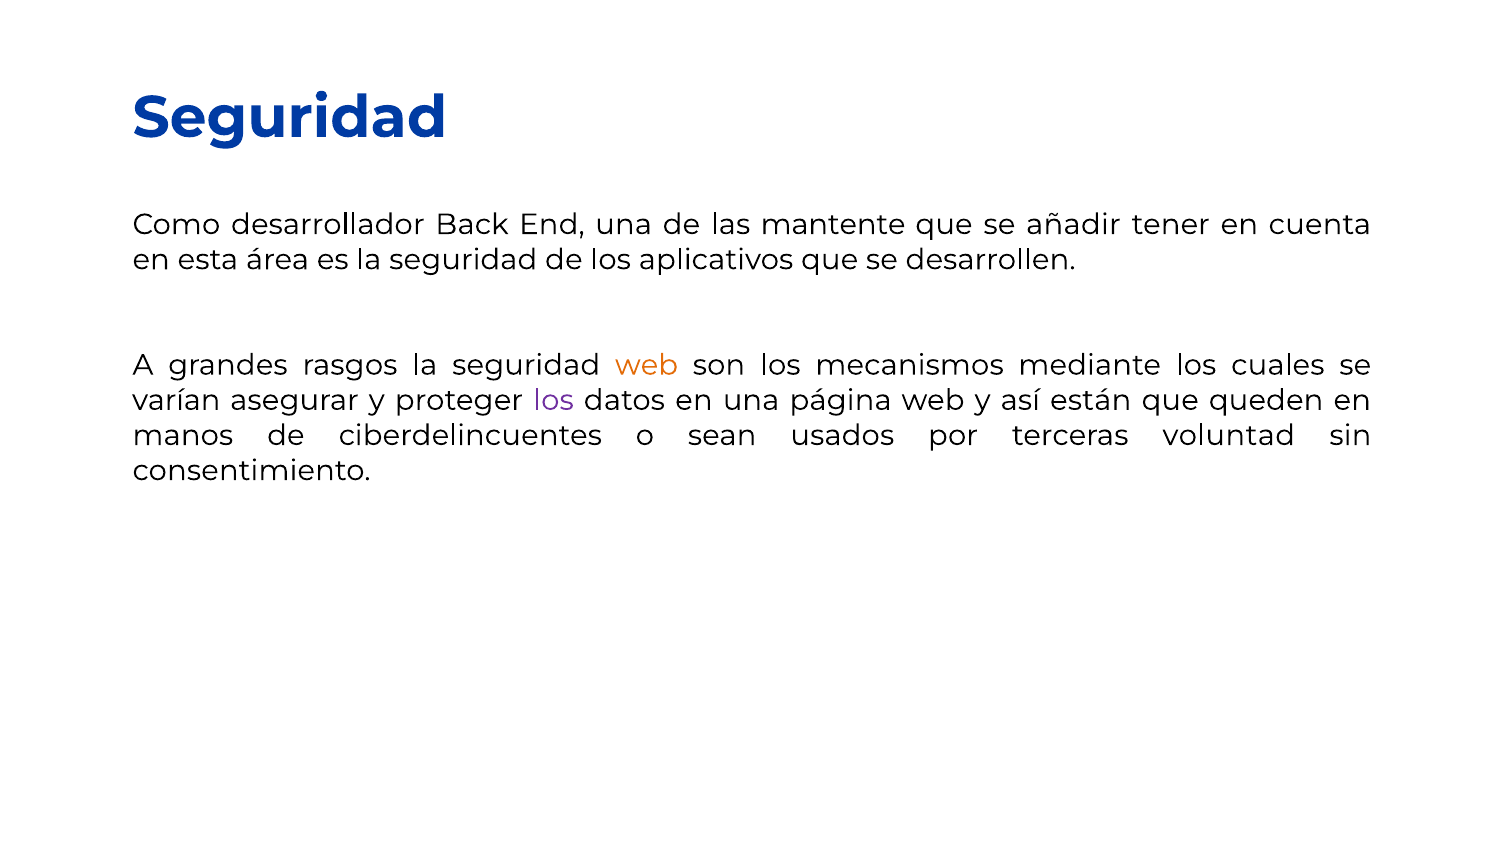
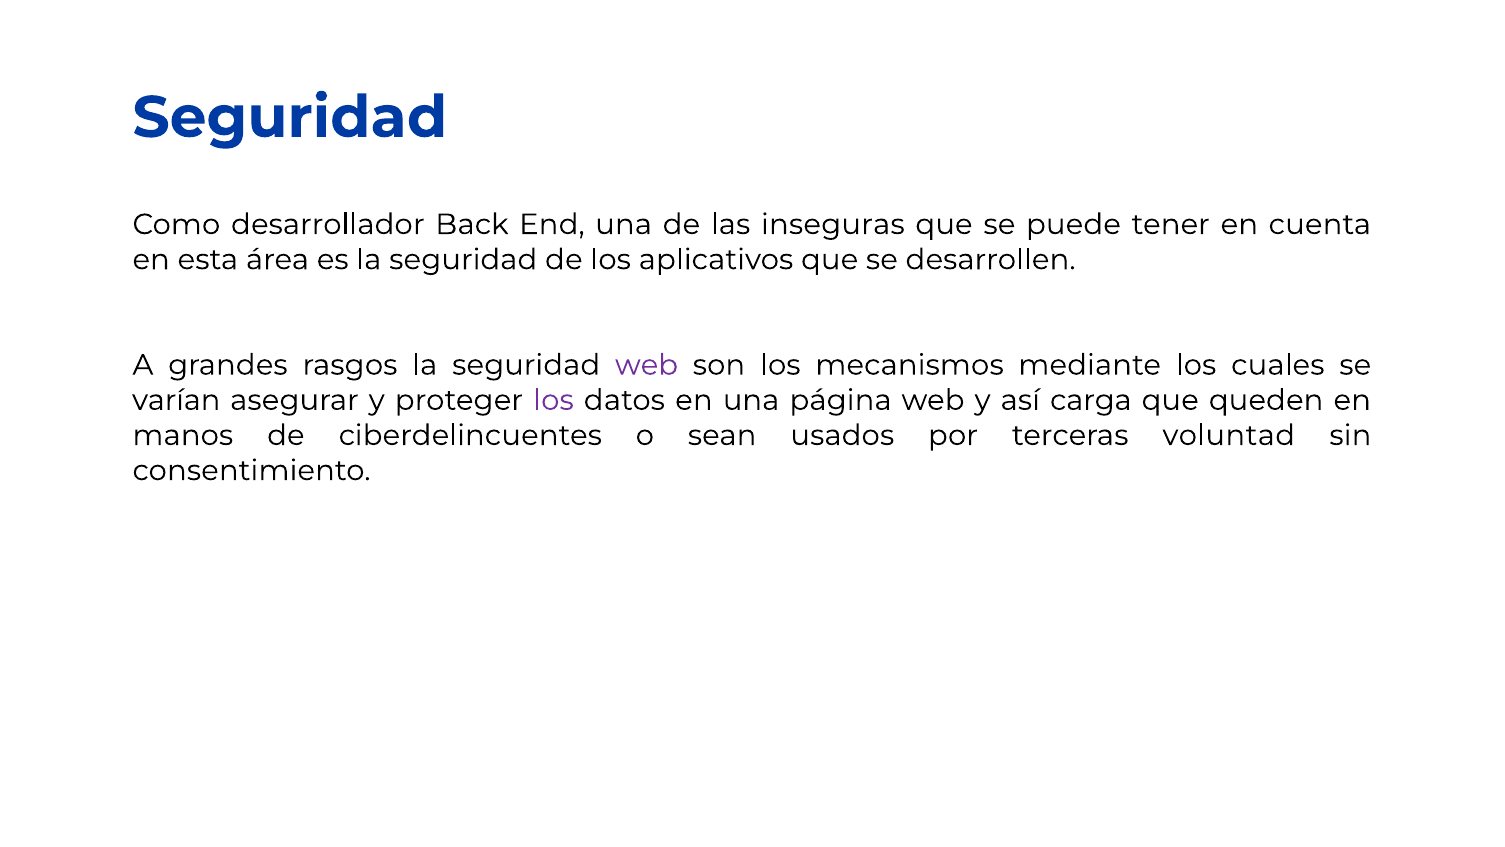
mantente: mantente -> inseguras
añadir: añadir -> puede
web at (647, 365) colour: orange -> purple
están: están -> carga
